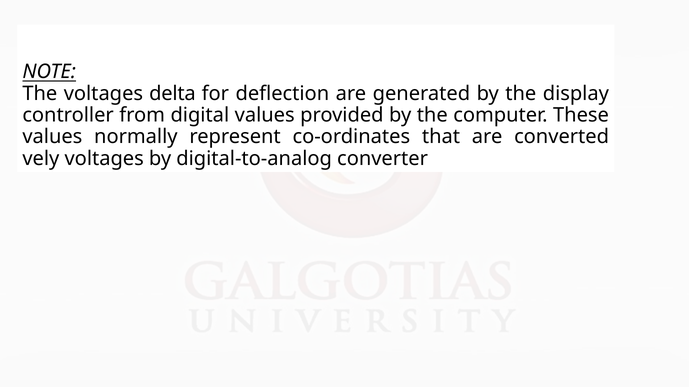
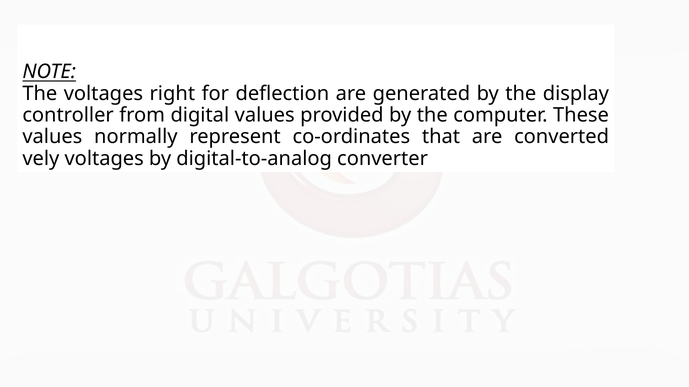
delta: delta -> right
